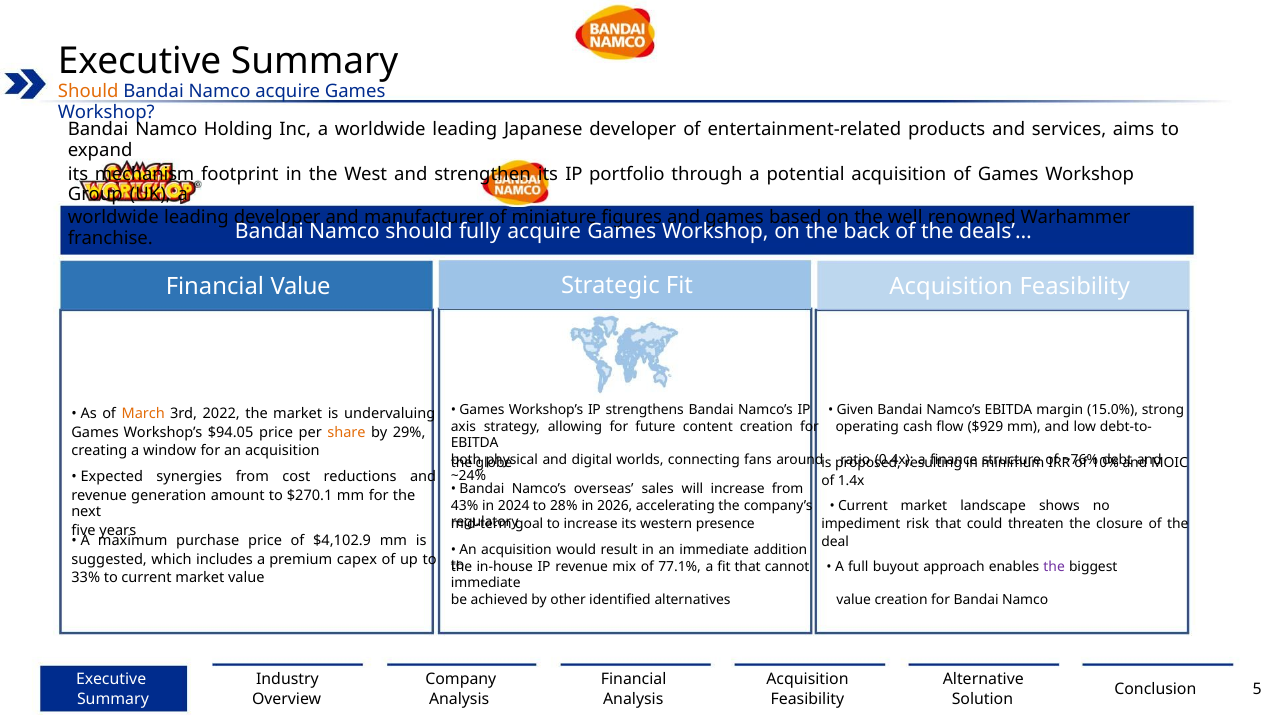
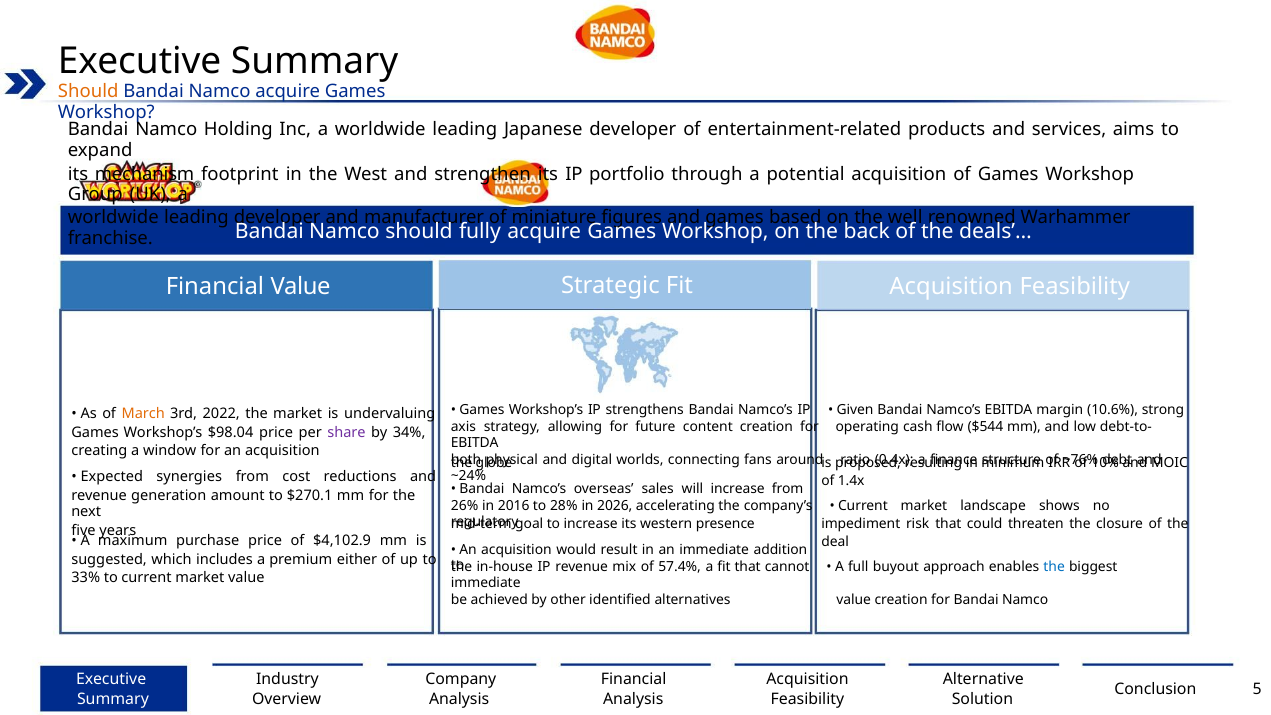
15.0%: 15.0% -> 10.6%
$929: $929 -> $544
$94.05: $94.05 -> $98.04
share colour: orange -> purple
29%: 29% -> 34%
43%: 43% -> 26%
2024: 2024 -> 2016
capex: capex -> either
77.1%: 77.1% -> 57.4%
the at (1054, 567) colour: purple -> blue
